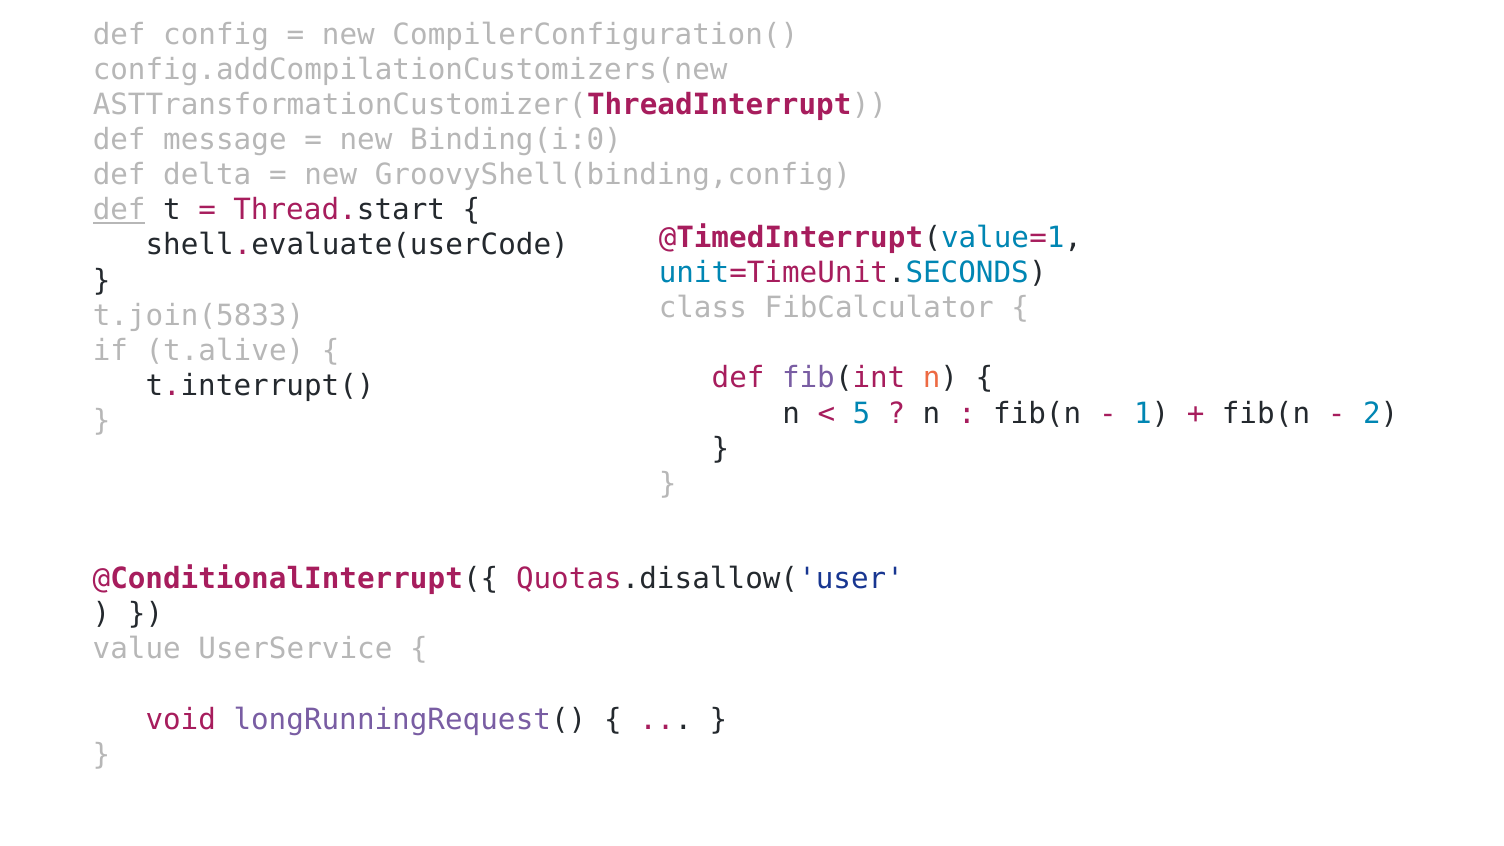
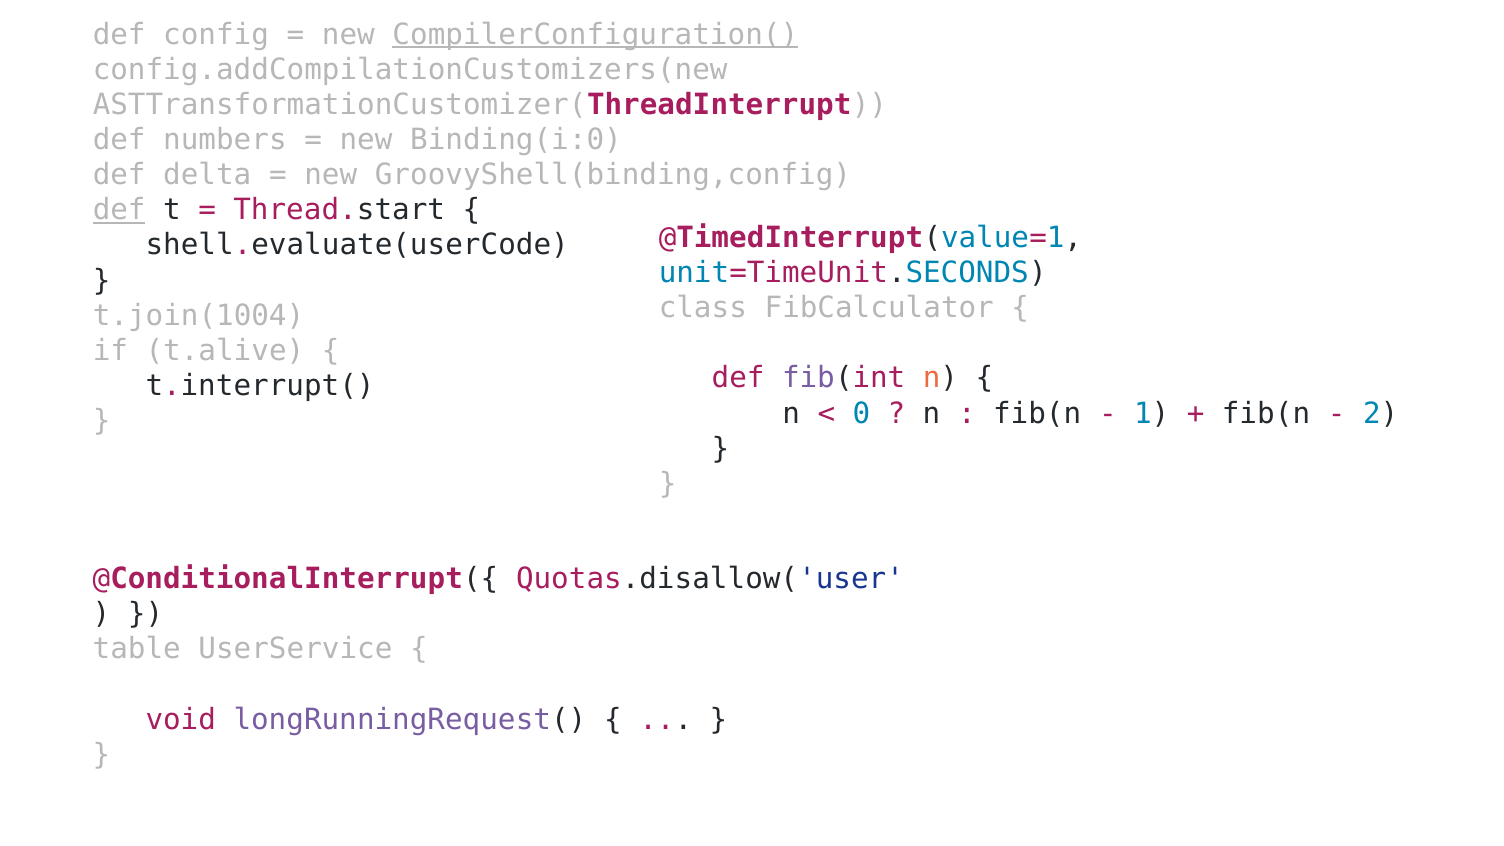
CompilerConfiguration( underline: none -> present
message: message -> numbers
t.join(5833: t.join(5833 -> t.join(1004
5: 5 -> 0
value: value -> table
